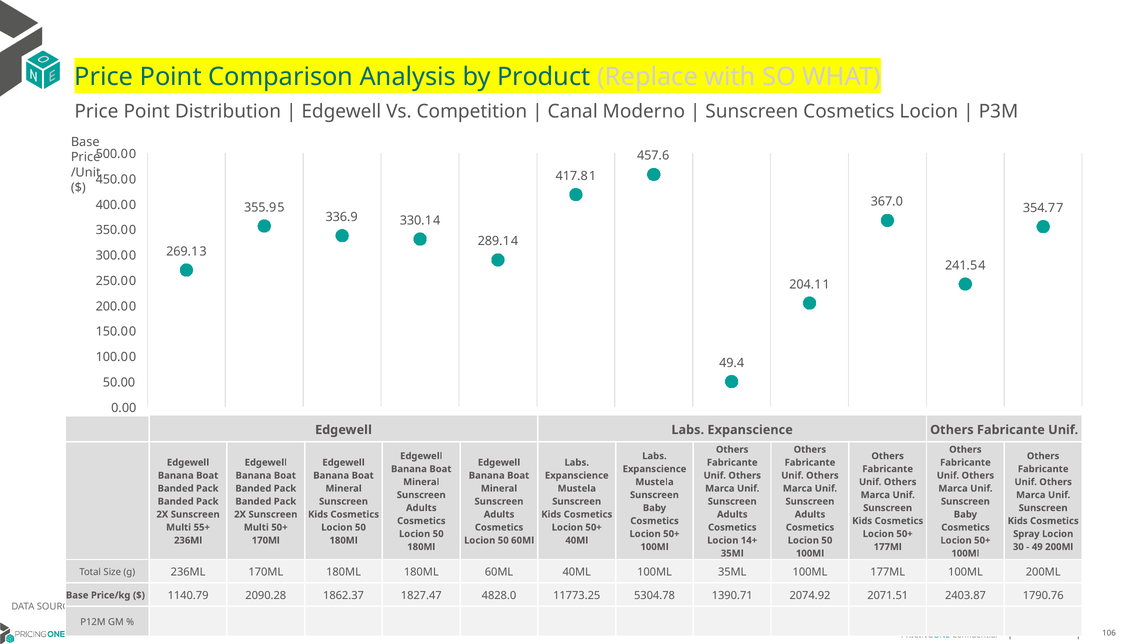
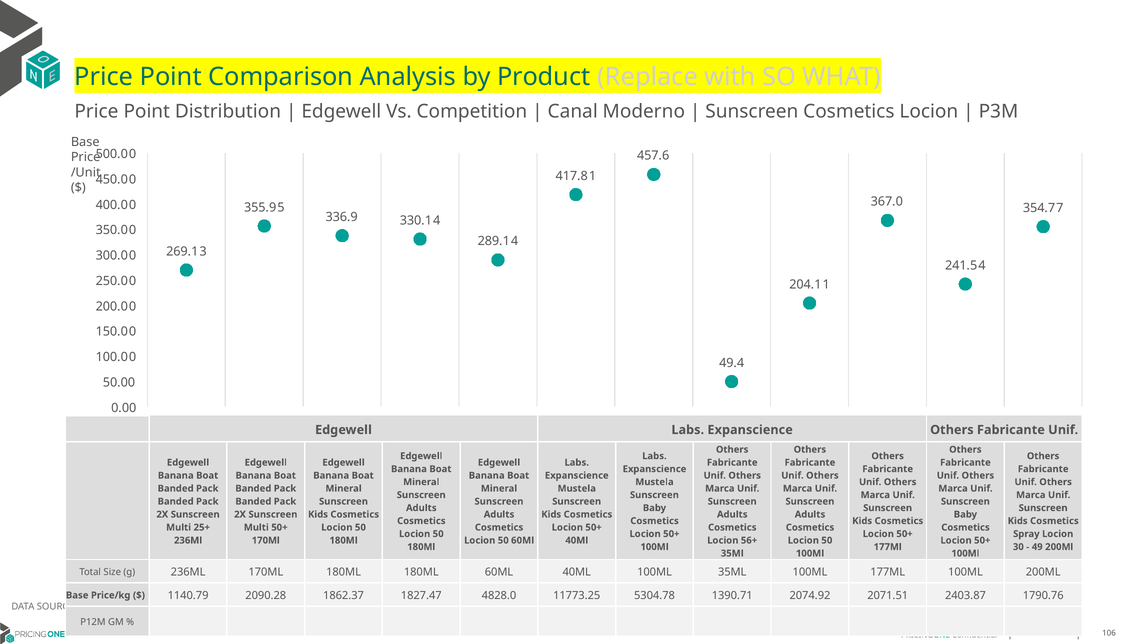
55+: 55+ -> 25+
14+: 14+ -> 56+
